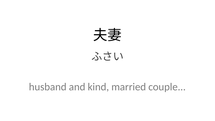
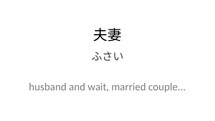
kind: kind -> wait
